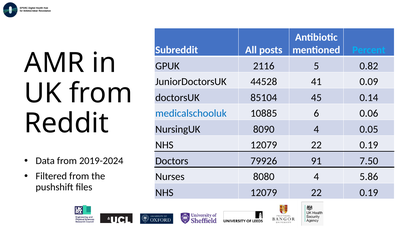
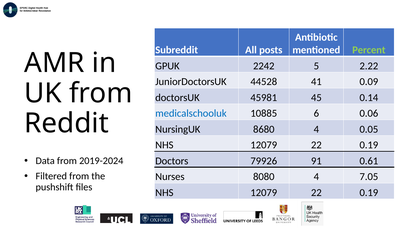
Percent colour: light blue -> light green
2116: 2116 -> 2242
0.82: 0.82 -> 2.22
85104: 85104 -> 45981
8090: 8090 -> 8680
7.50: 7.50 -> 0.61
5.86: 5.86 -> 7.05
